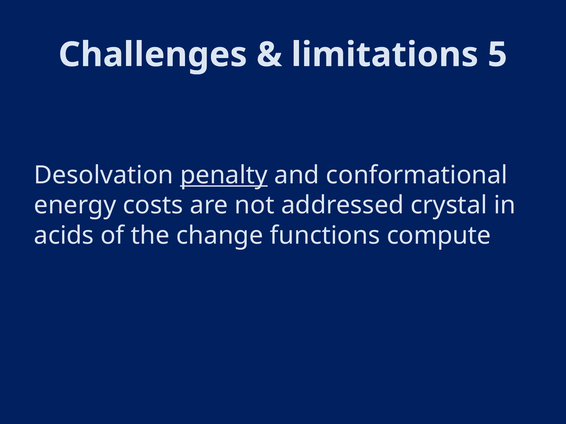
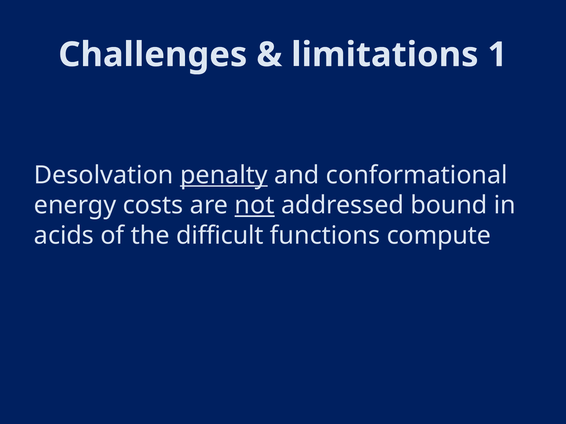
5: 5 -> 1
not underline: none -> present
crystal: crystal -> bound
change: change -> difficult
